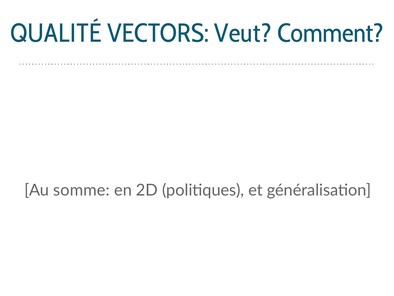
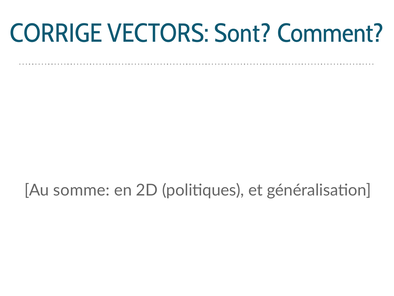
QUALITÉ: QUALITÉ -> CORRIGE
Veut: Veut -> Sont
